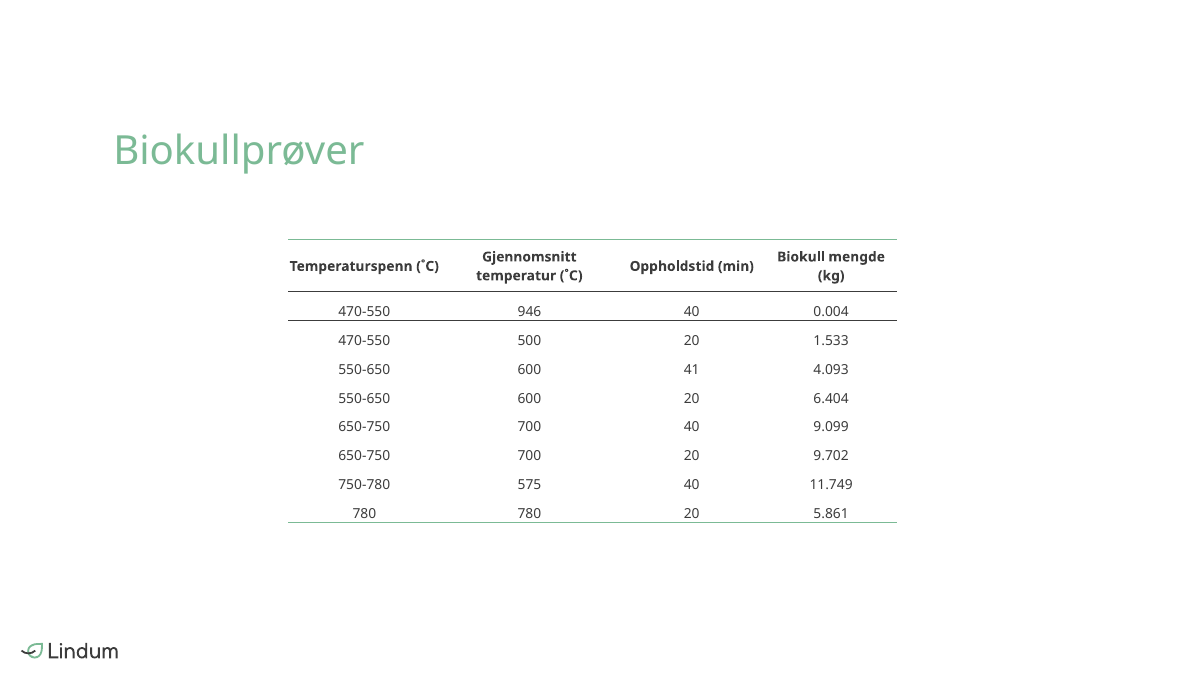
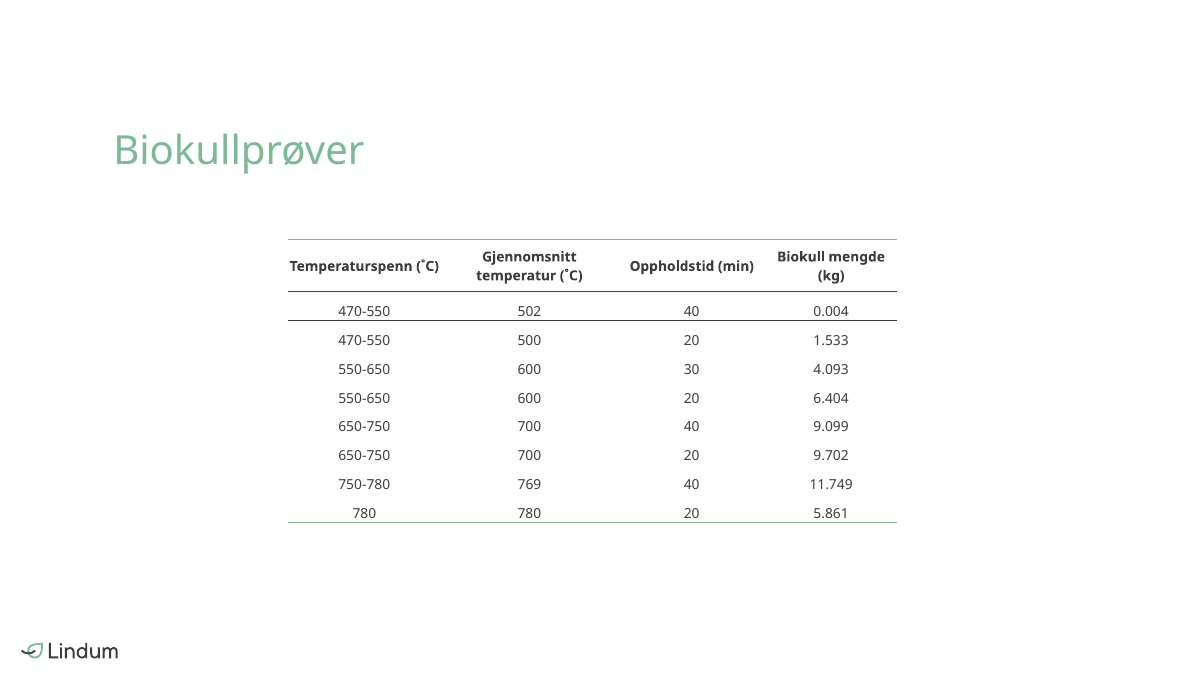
946: 946 -> 502
41: 41 -> 30
575: 575 -> 769
